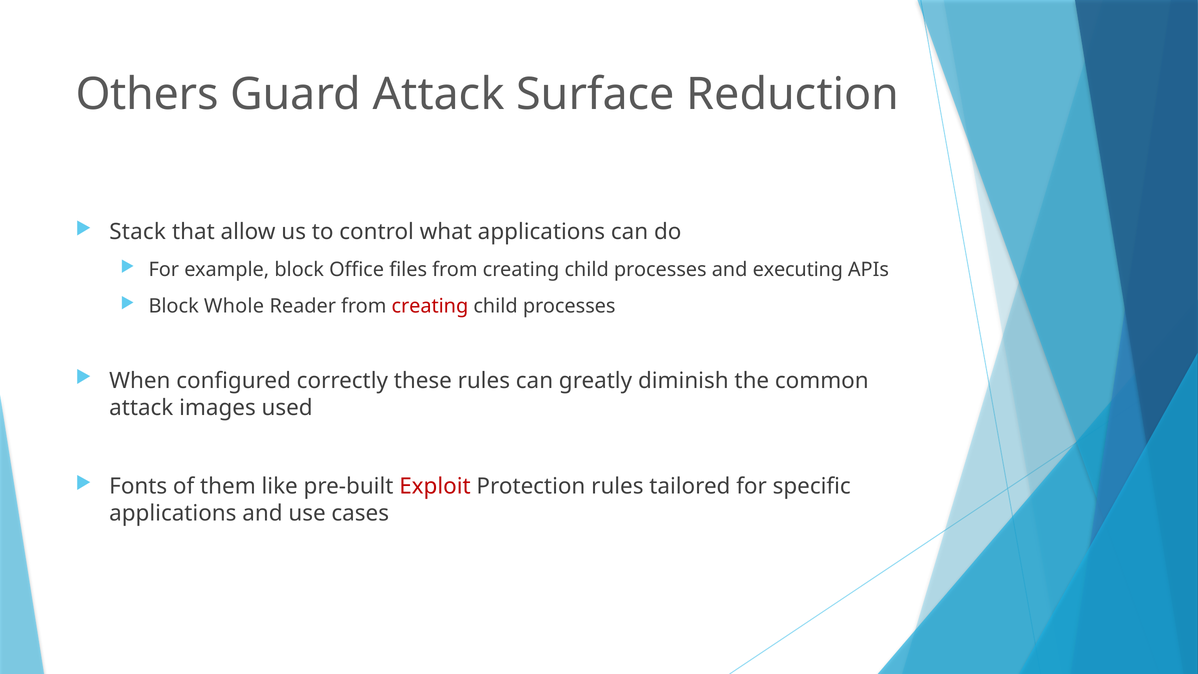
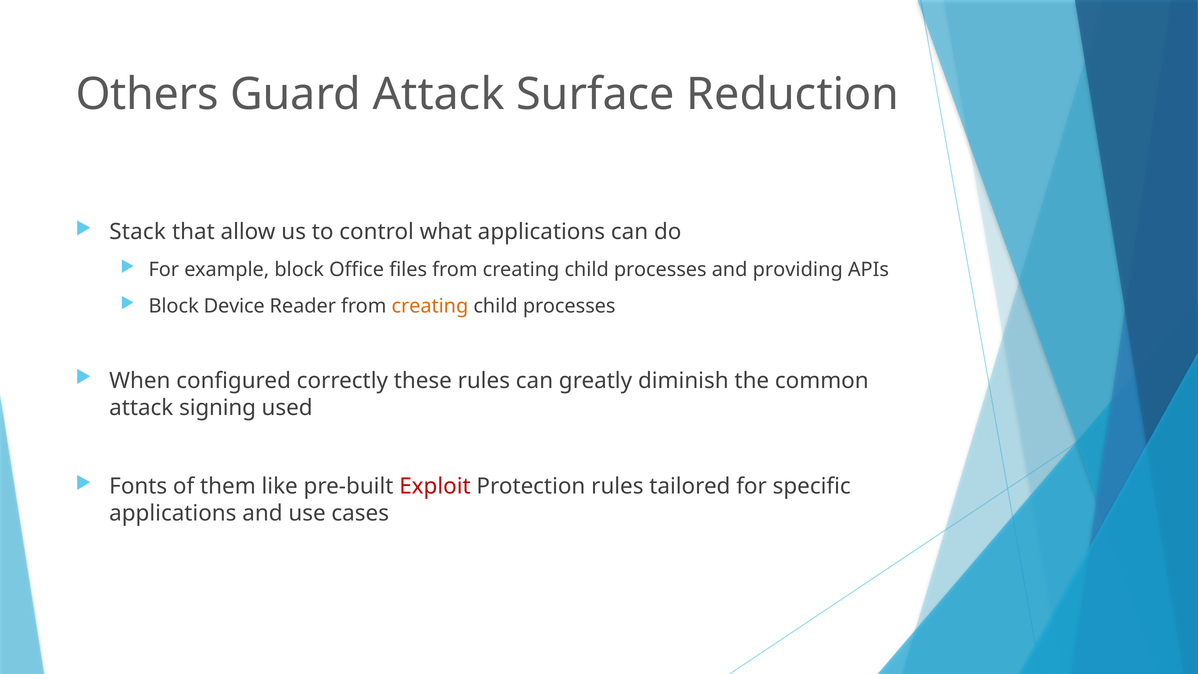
executing: executing -> providing
Whole: Whole -> Device
creating at (430, 306) colour: red -> orange
images: images -> signing
